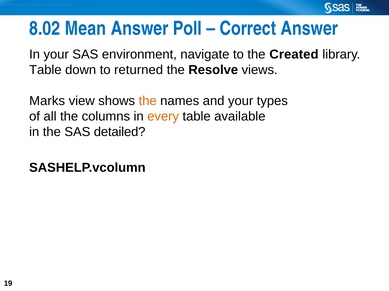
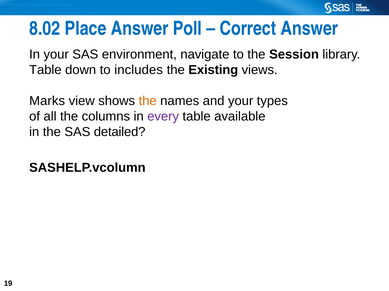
Mean: Mean -> Place
Created: Created -> Session
returned: returned -> includes
Resolve: Resolve -> Existing
every colour: orange -> purple
